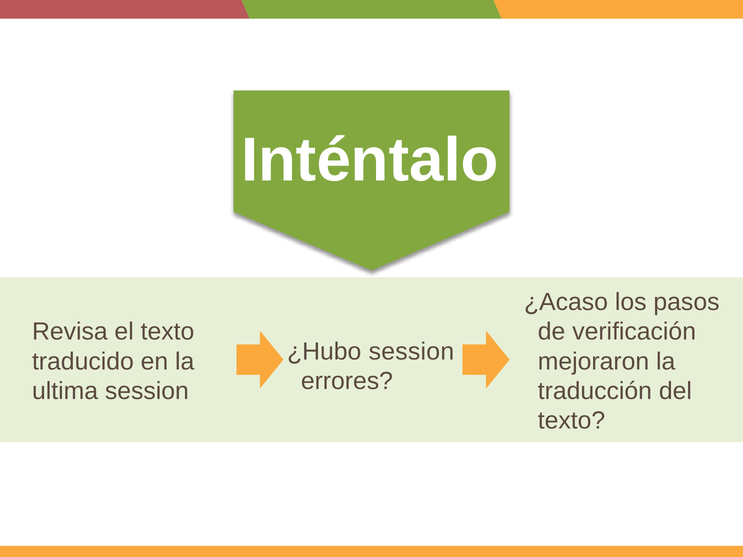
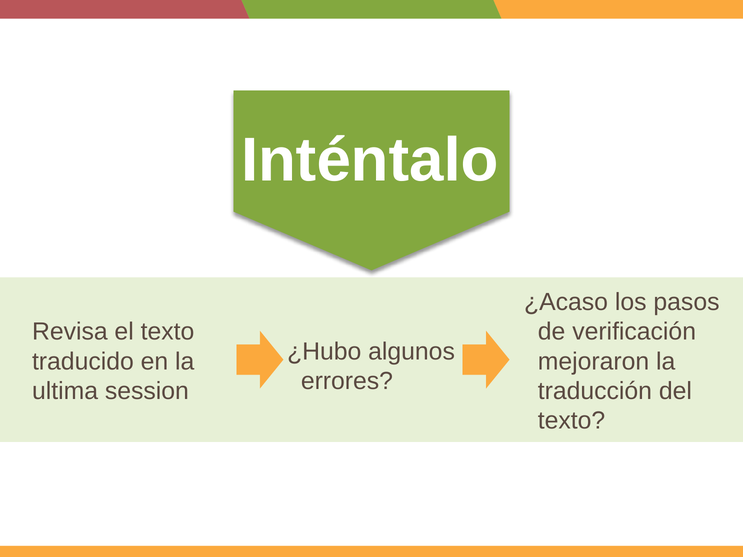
¿Hubo session: session -> algunos
